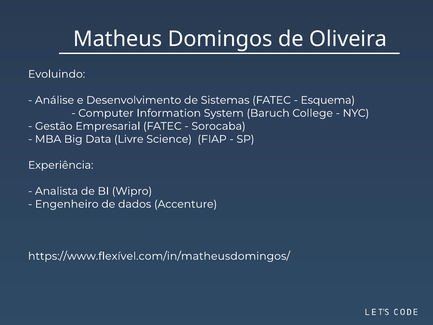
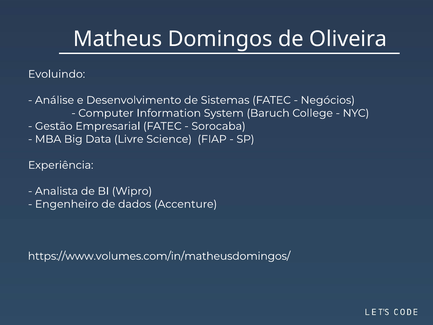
Esquema: Esquema -> Negócios
https://www.flexível.com/in/matheusdomingos/: https://www.flexível.com/in/matheusdomingos/ -> https://www.volumes.com/in/matheusdomingos/
